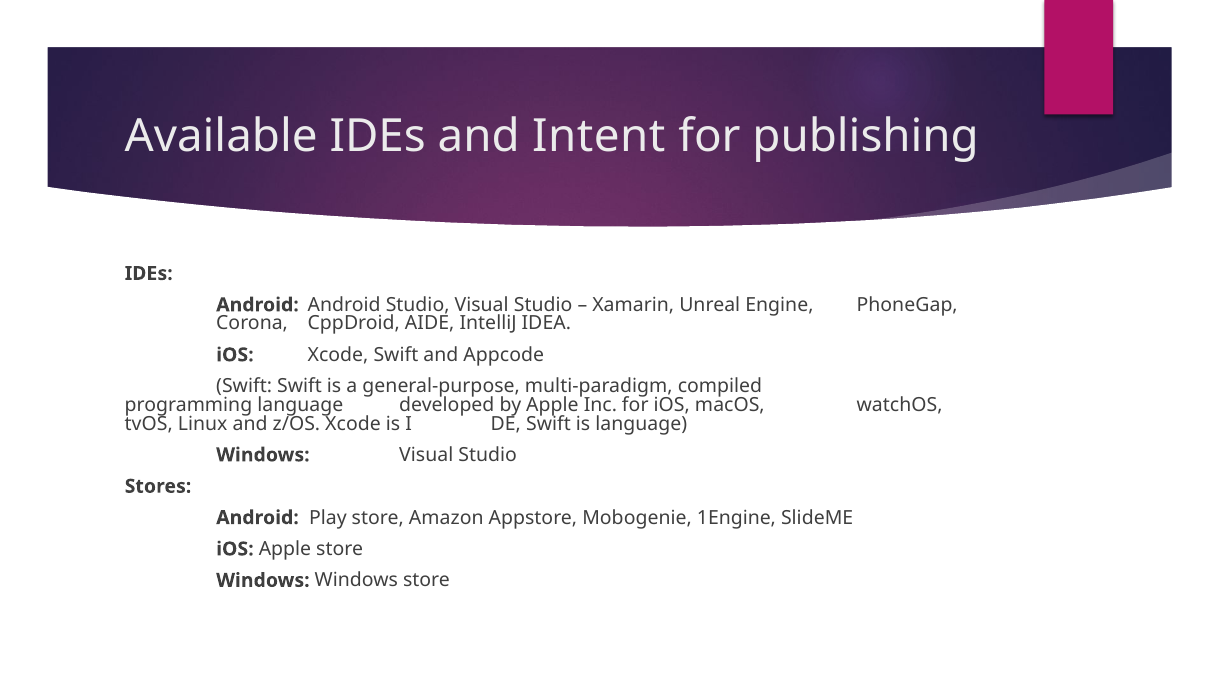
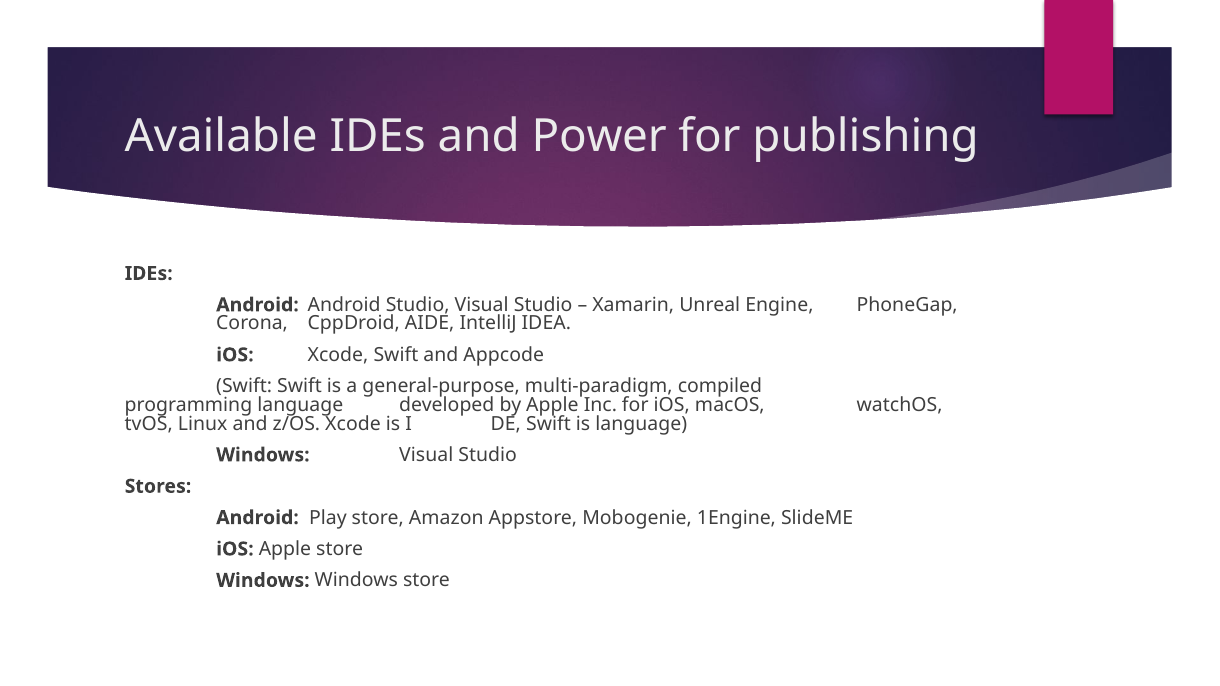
Intent: Intent -> Power
